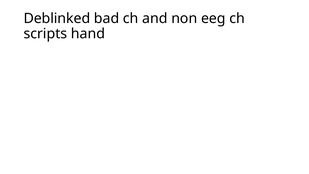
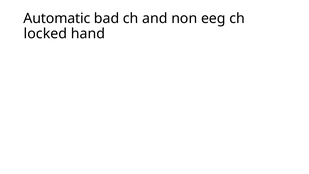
Deblinked: Deblinked -> Automatic
scripts: scripts -> locked
